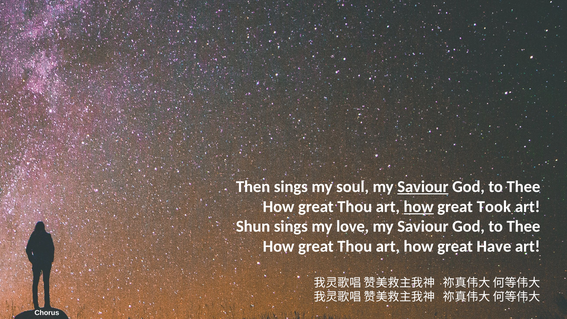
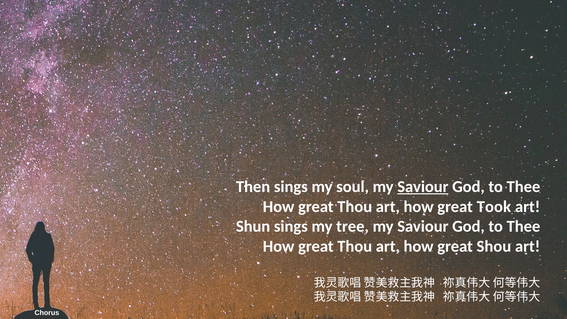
how at (419, 207) underline: present -> none
love: love -> tree
Have: Have -> Shou
